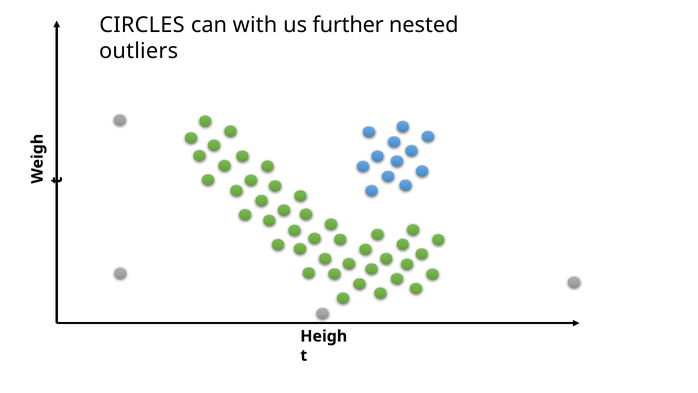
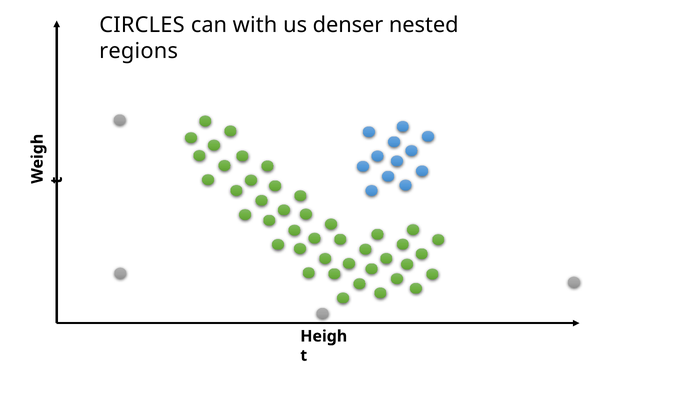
further: further -> denser
outliers: outliers -> regions
